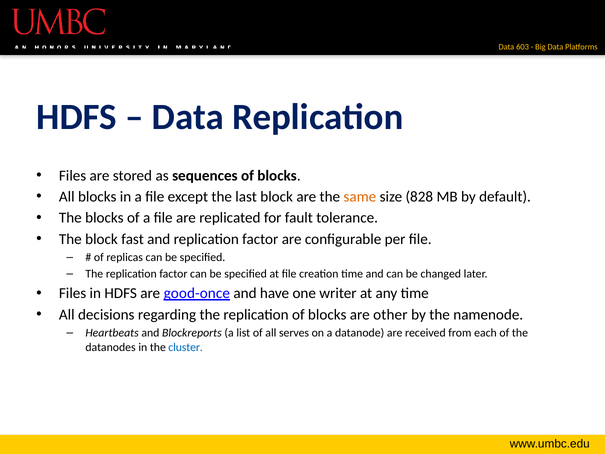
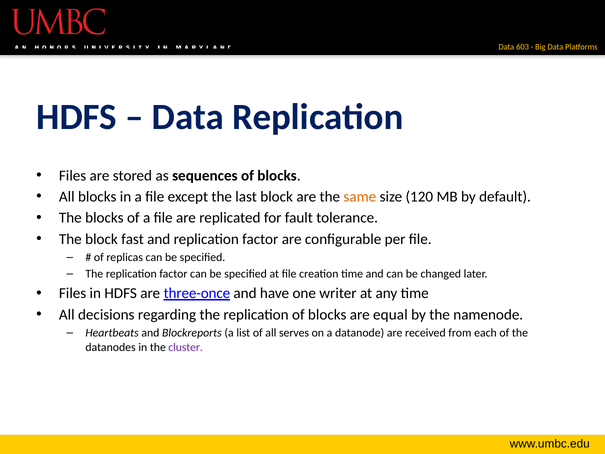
828: 828 -> 120
good-once: good-once -> three-once
other: other -> equal
cluster colour: blue -> purple
